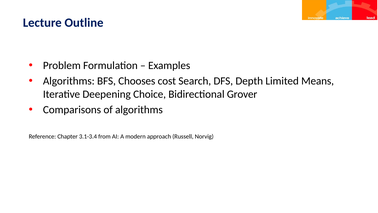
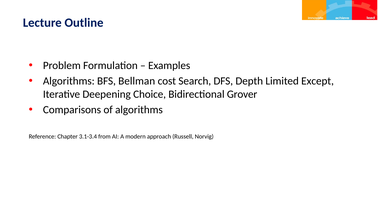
Chooses: Chooses -> Bellman
Means: Means -> Except
